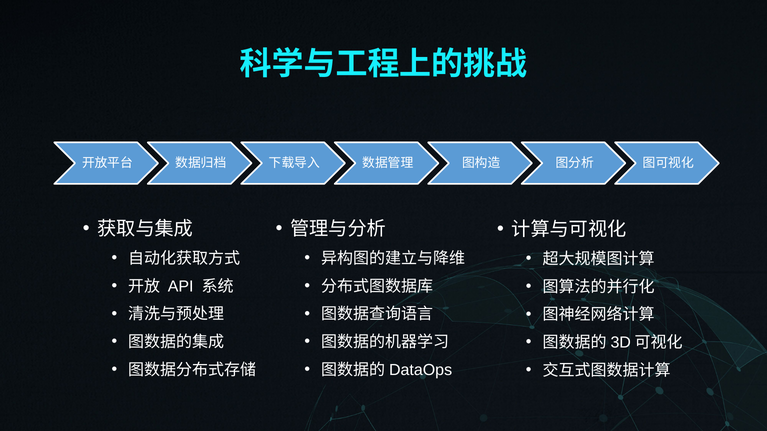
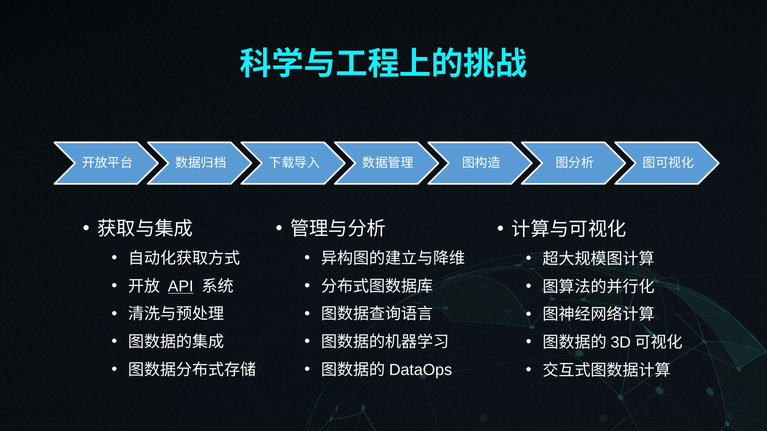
API underline: none -> present
